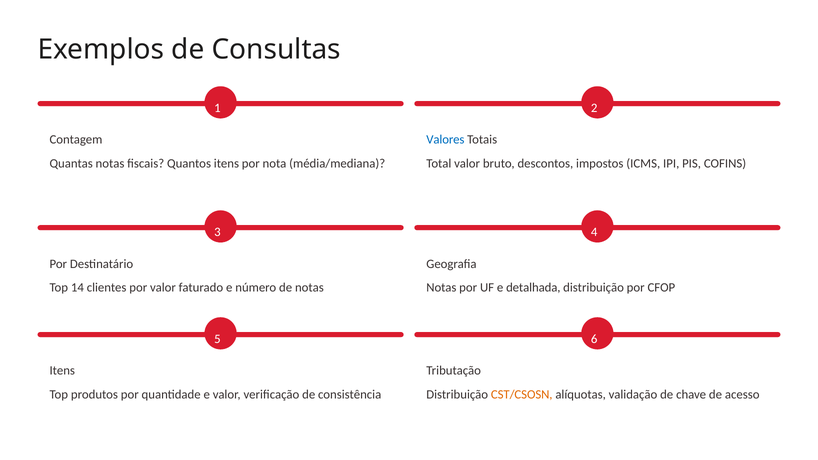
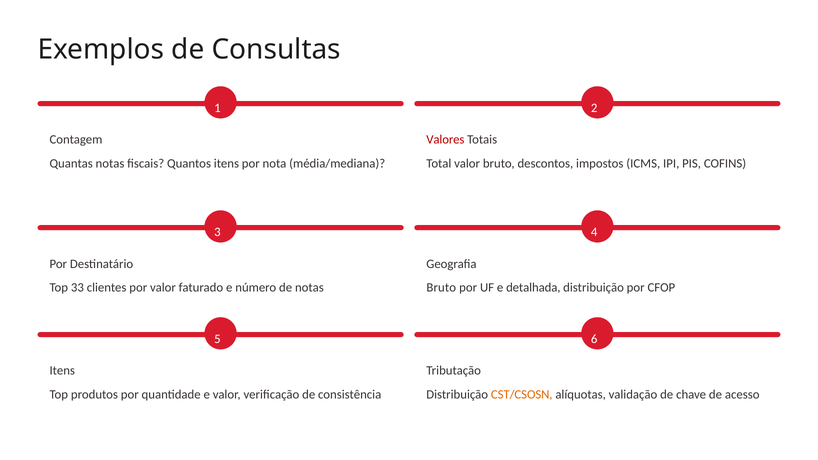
Valores colour: blue -> red
14: 14 -> 33
Notas at (441, 288): Notas -> Bruto
